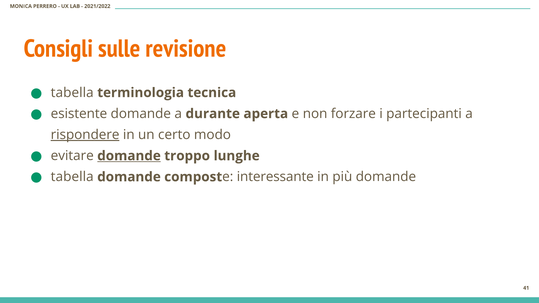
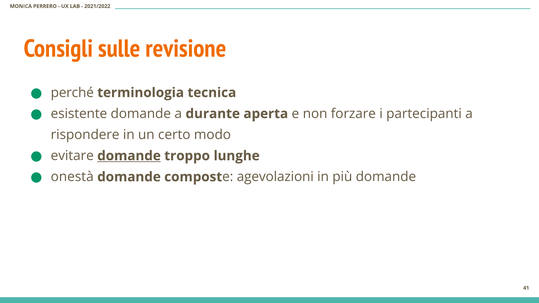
tabella at (72, 93): tabella -> perché
rispondere underline: present -> none
tabella at (72, 177): tabella -> onestà
interessante: interessante -> agevolazioni
